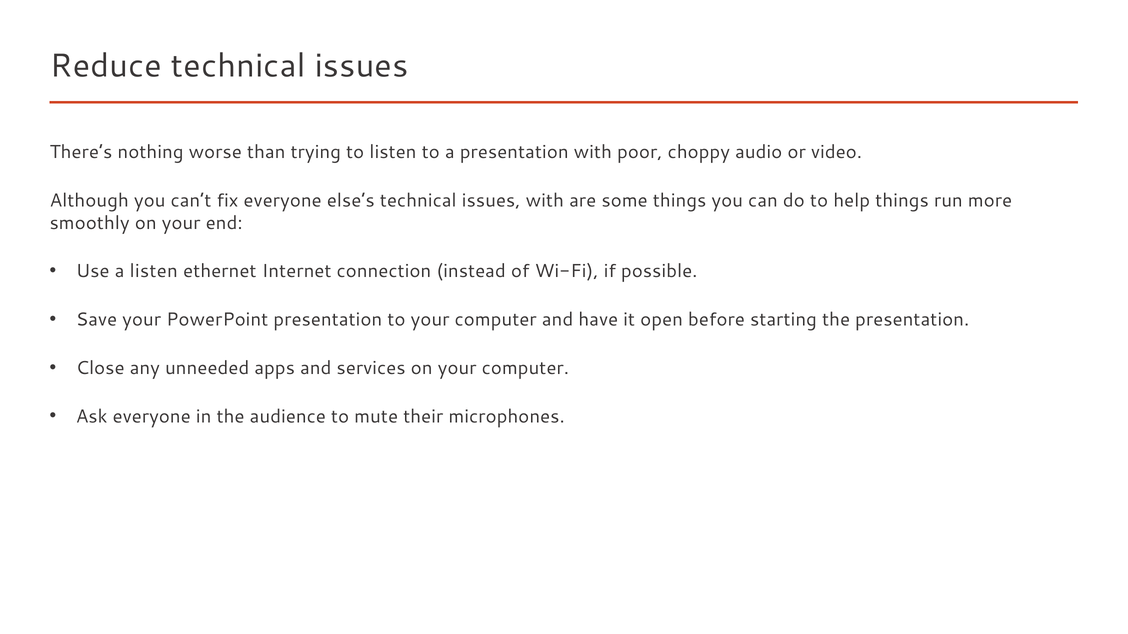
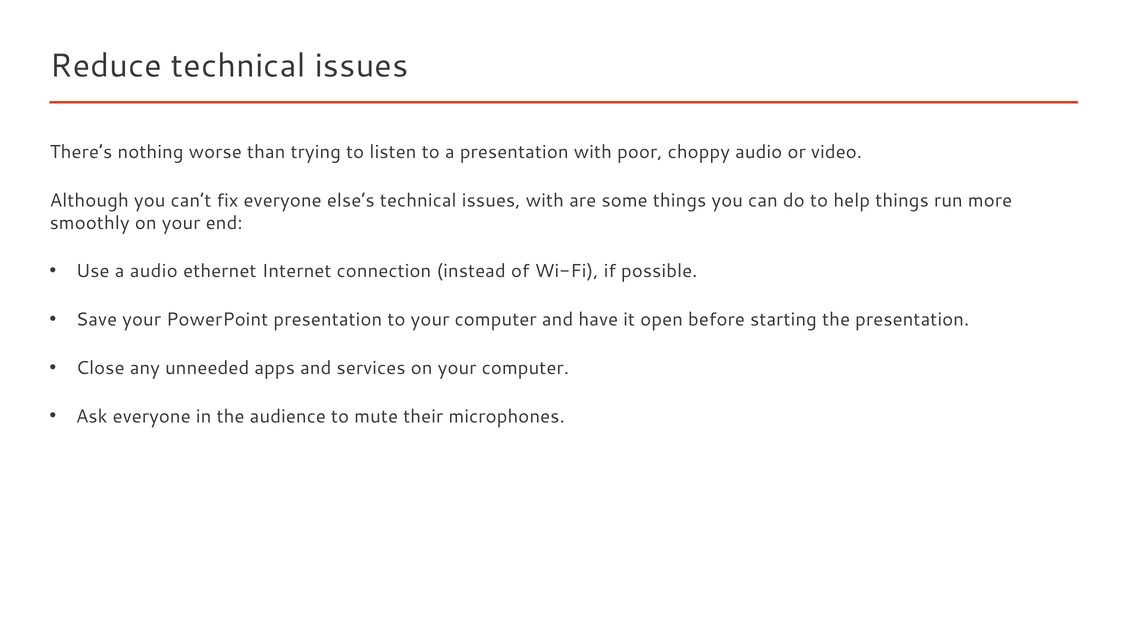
a listen: listen -> audio
